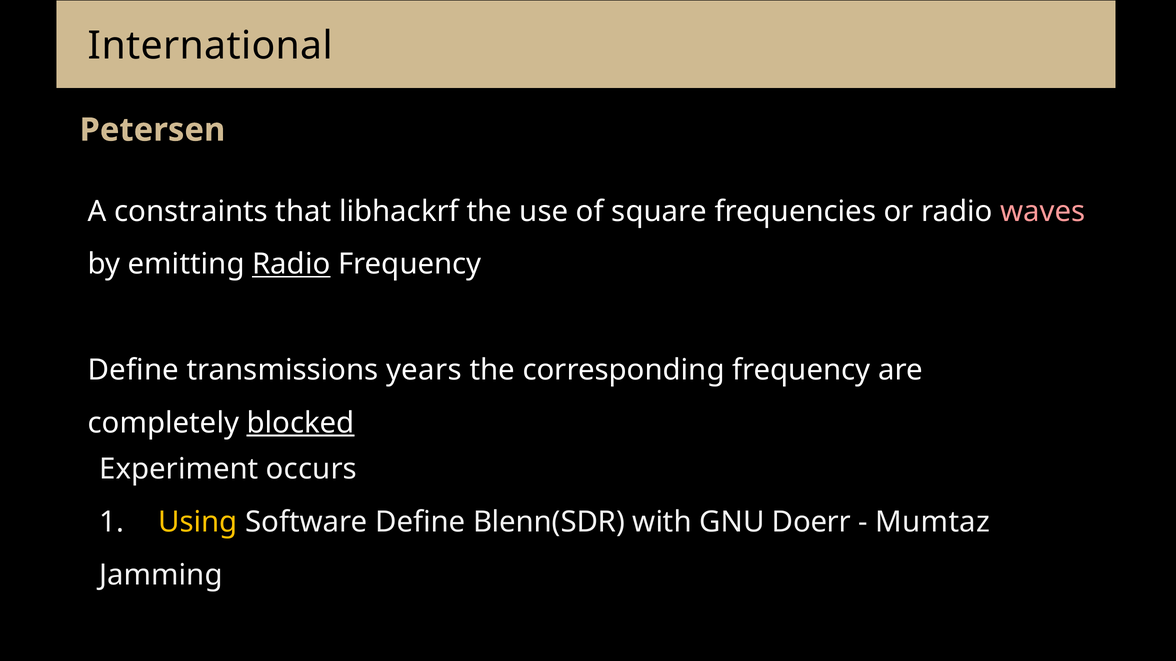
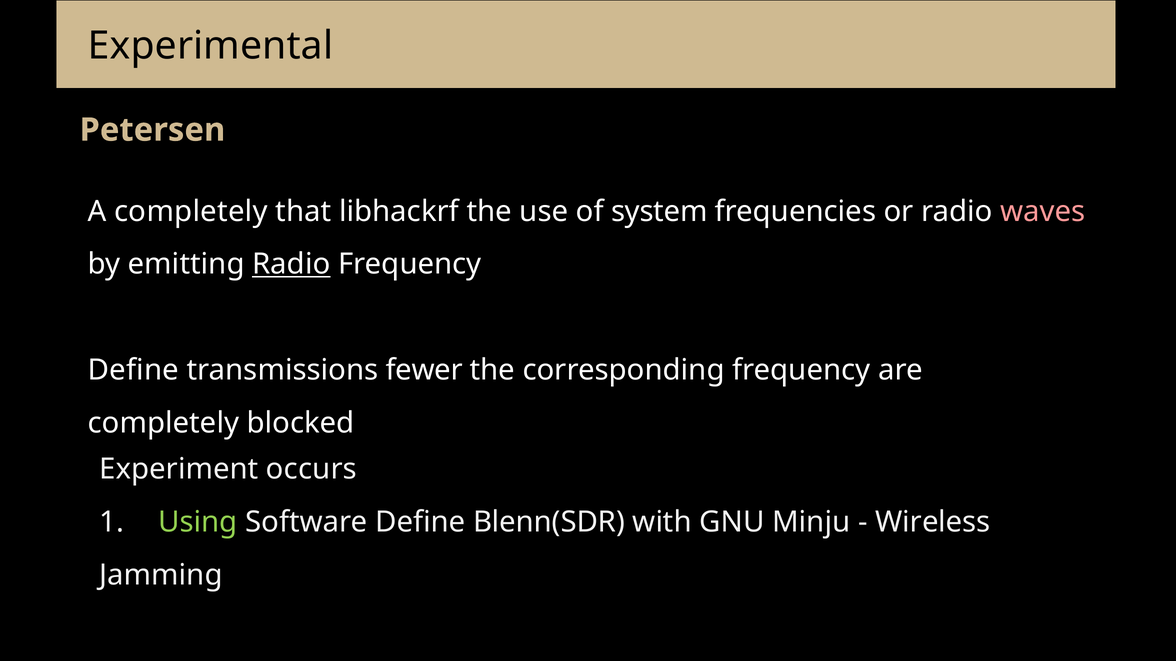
International: International -> Experimental
A constraints: constraints -> completely
square: square -> system
years: years -> fewer
blocked underline: present -> none
Using colour: yellow -> light green
Doerr: Doerr -> Minju
Mumtaz: Mumtaz -> Wireless
